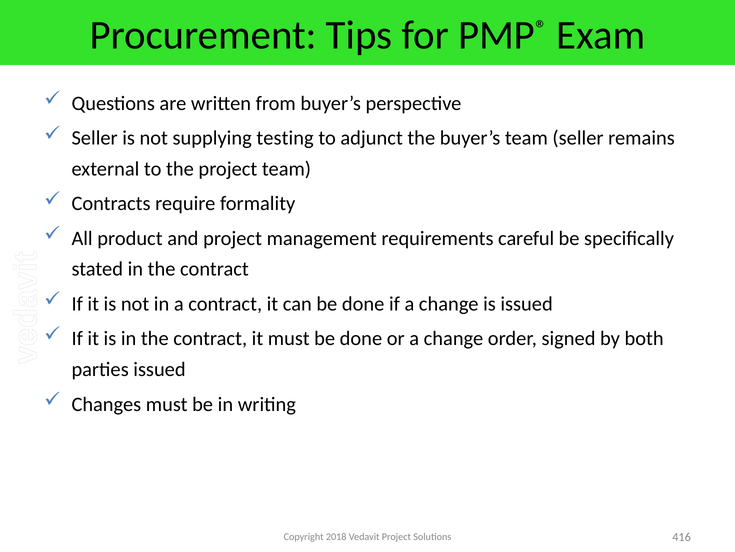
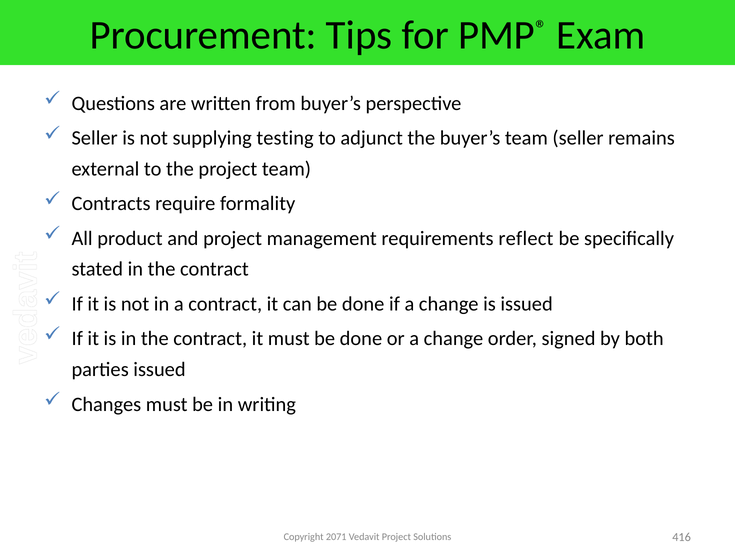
careful: careful -> reflect
2018: 2018 -> 2071
